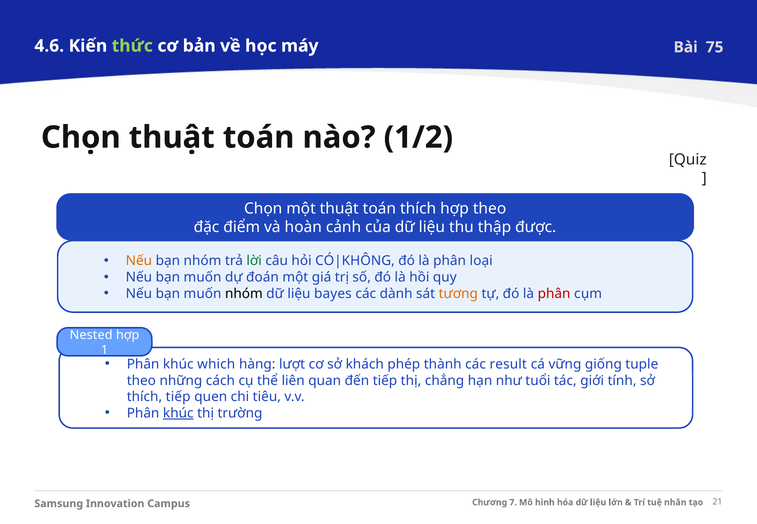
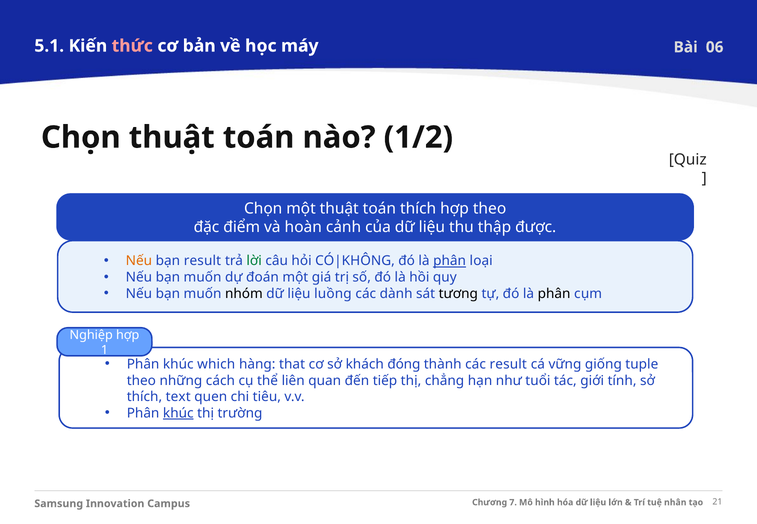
4.6: 4.6 -> 5.1
thức colour: light green -> pink
75: 75 -> 06
bạn nhóm: nhóm -> result
phân at (450, 261) underline: none -> present
bayes: bayes -> luồng
tương colour: orange -> black
phân at (554, 294) colour: red -> black
Nested: Nested -> Nghiệp
lượt: lượt -> that
phép: phép -> đóng
thích tiếp: tiếp -> text
